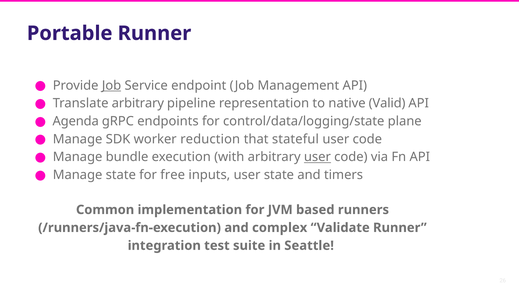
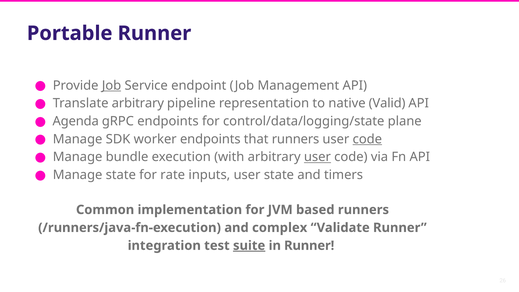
worker reduction: reduction -> endpoints
that stateful: stateful -> runners
code at (367, 139) underline: none -> present
free: free -> rate
suite underline: none -> present
in Seattle: Seattle -> Runner
